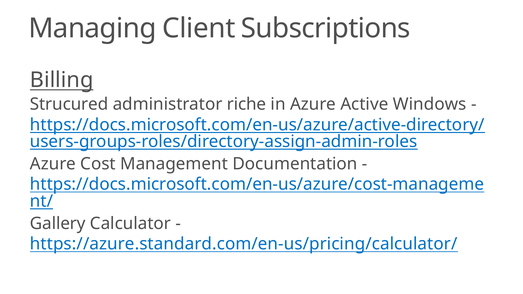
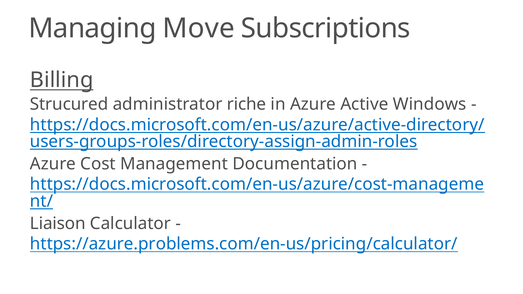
Client: Client -> Move
Gallery: Gallery -> Liaison
https://azure.standard.com/en-us/pricing/calculator/: https://azure.standard.com/en-us/pricing/calculator/ -> https://azure.problems.com/en-us/pricing/calculator/
